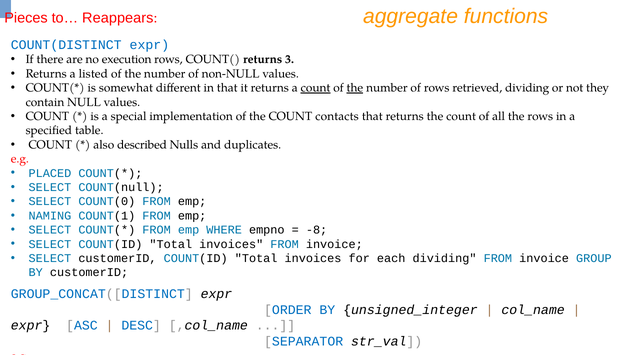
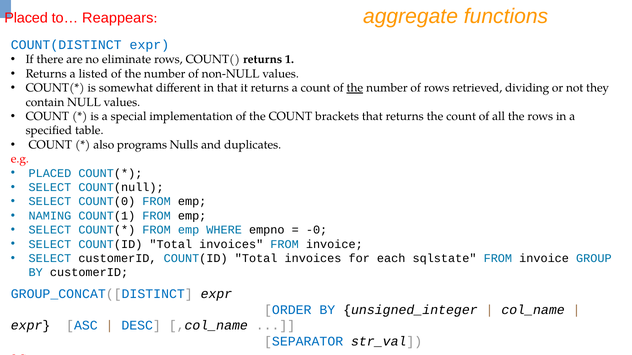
Pieces at (26, 18): Pieces -> Placed
execution: execution -> eliminate
3: 3 -> 1
count at (315, 88) underline: present -> none
contacts: contacts -> brackets
described: described -> programs
-8: -8 -> -0
each dividing: dividing -> sqlstate
